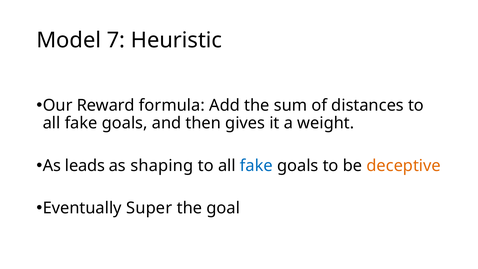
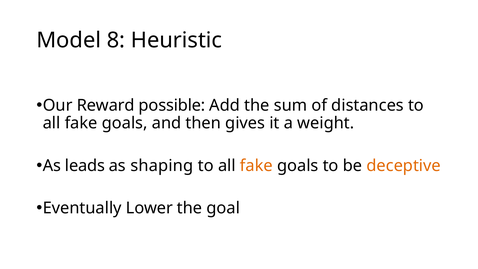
7: 7 -> 8
formula: formula -> possible
fake at (256, 166) colour: blue -> orange
Super: Super -> Lower
